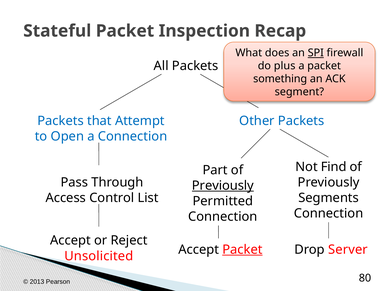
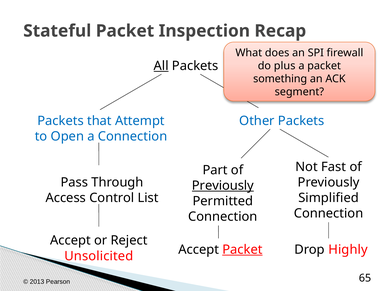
SPI underline: present -> none
All underline: none -> present
Find: Find -> Fast
Segments: Segments -> Simplified
Server: Server -> Highly
80: 80 -> 65
